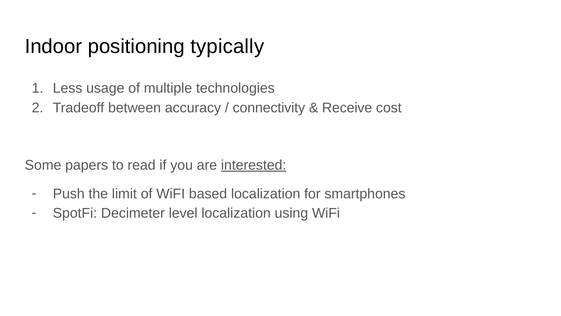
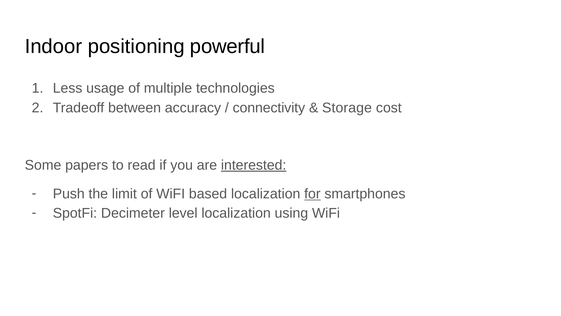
typically: typically -> powerful
Receive: Receive -> Storage
for underline: none -> present
